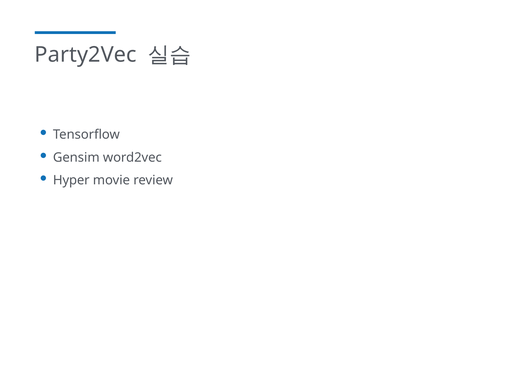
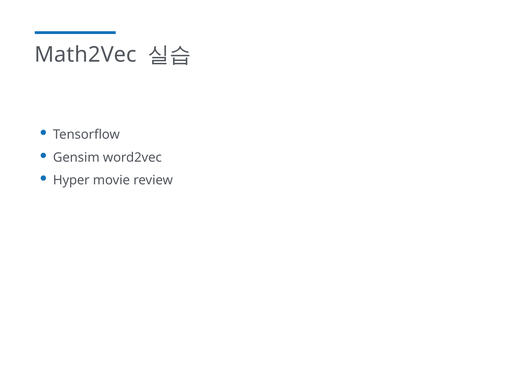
Party2Vec: Party2Vec -> Math2Vec
